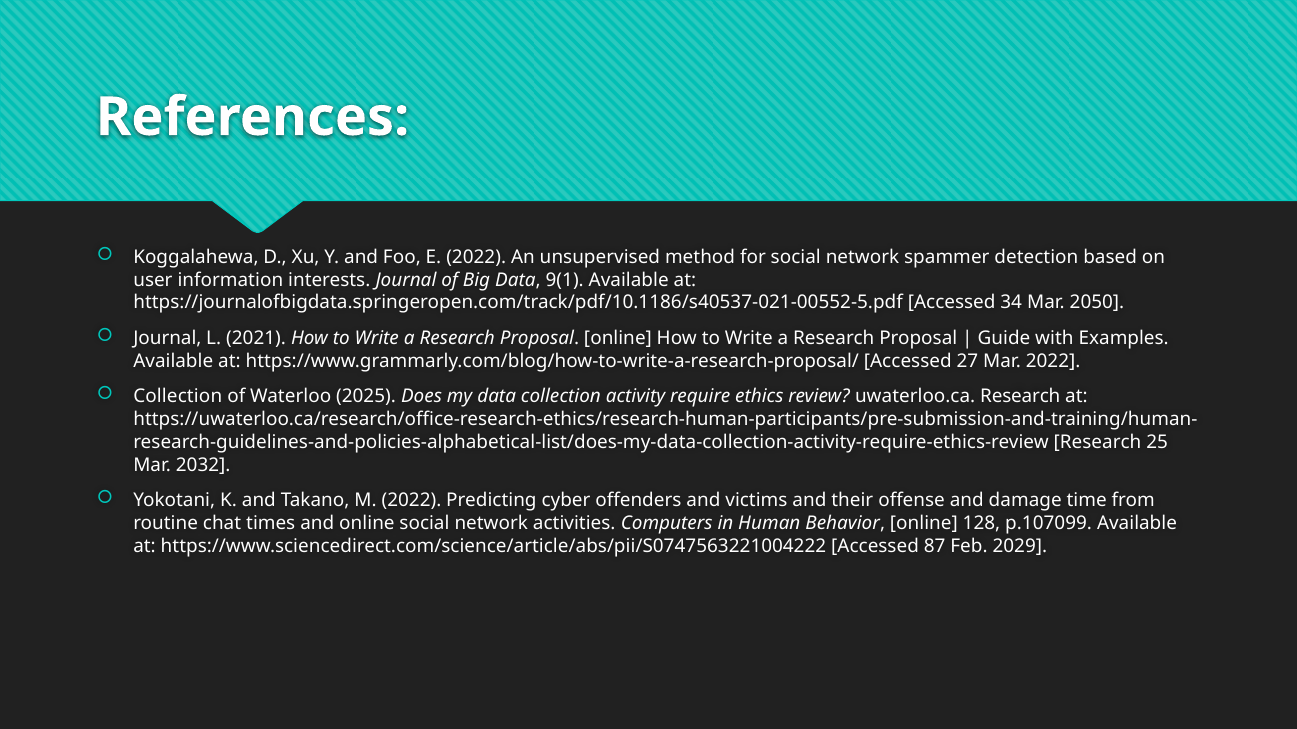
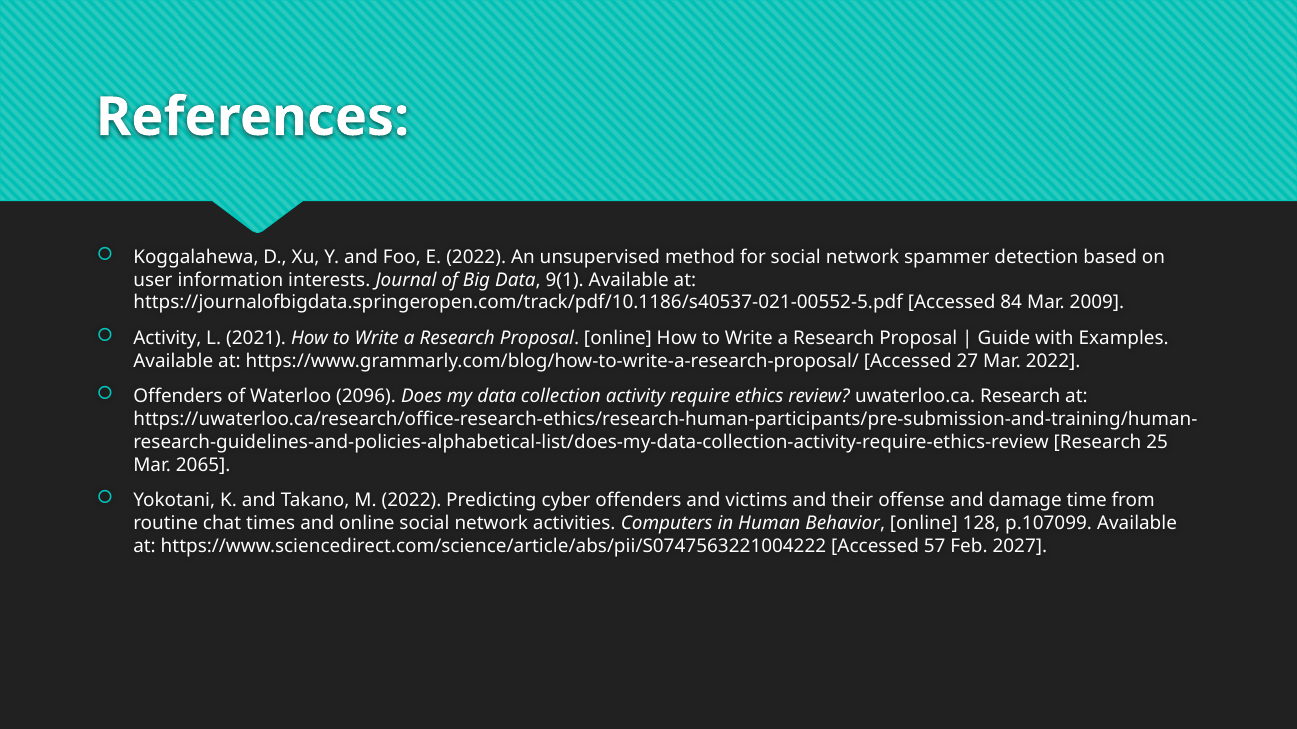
34: 34 -> 84
2050: 2050 -> 2009
Journal at (167, 339): Journal -> Activity
Collection at (178, 397): Collection -> Offenders
2025: 2025 -> 2096
2032: 2032 -> 2065
87: 87 -> 57
2029: 2029 -> 2027
